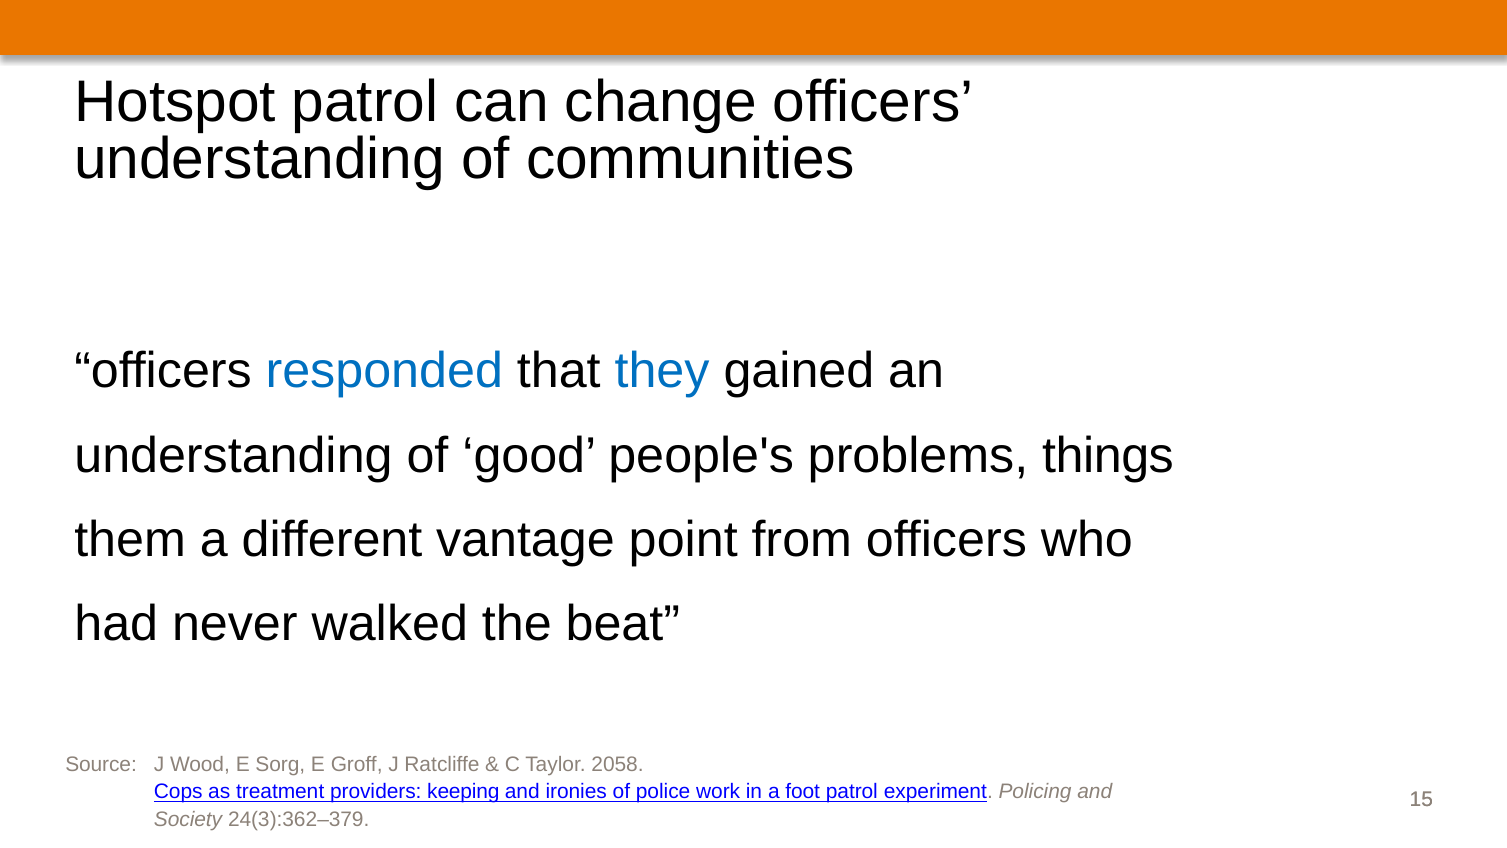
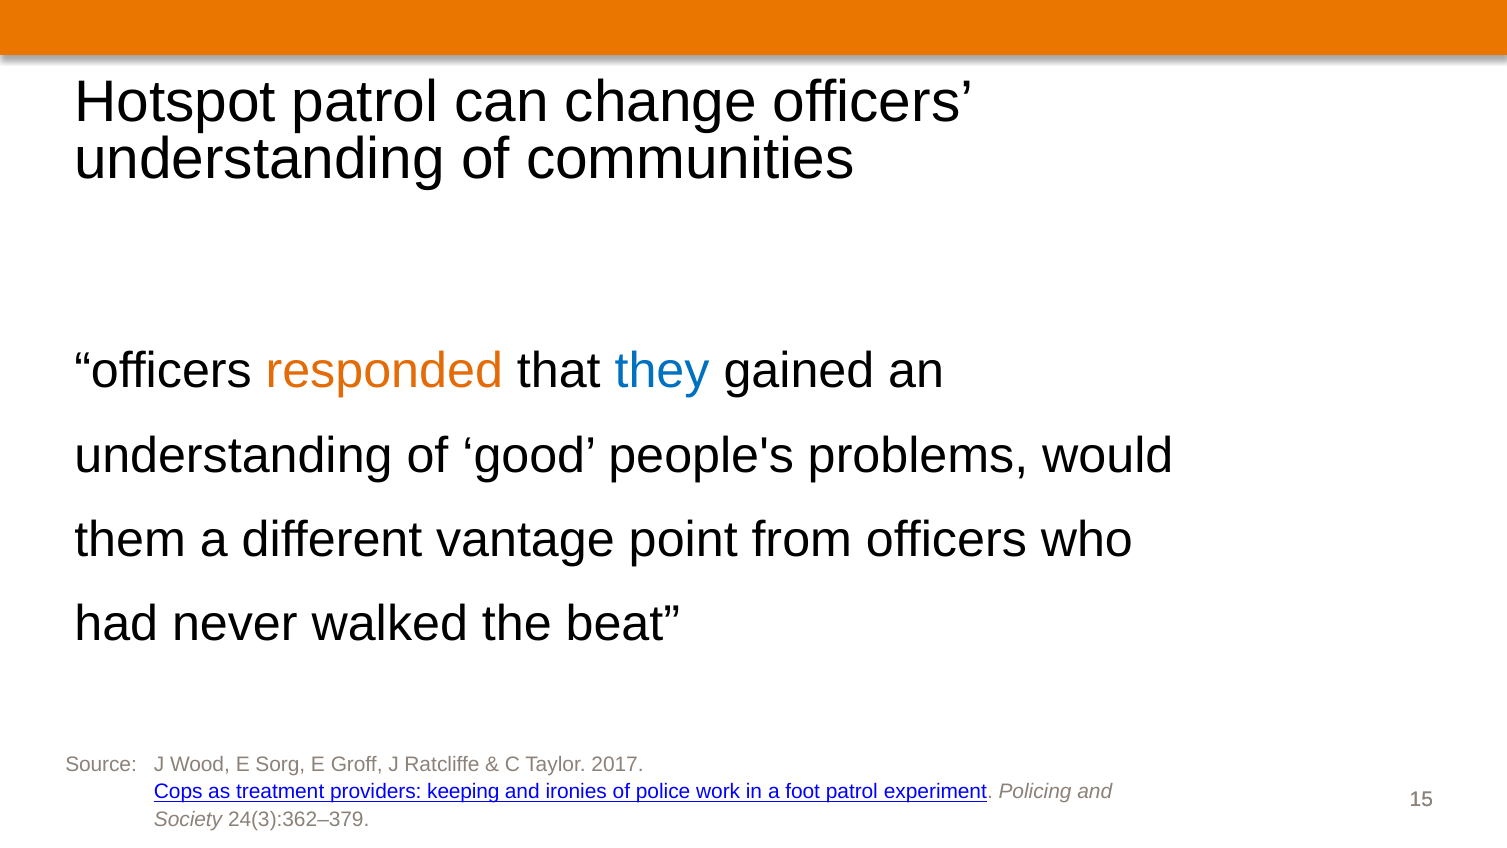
responded colour: blue -> orange
things: things -> would
2058: 2058 -> 2017
